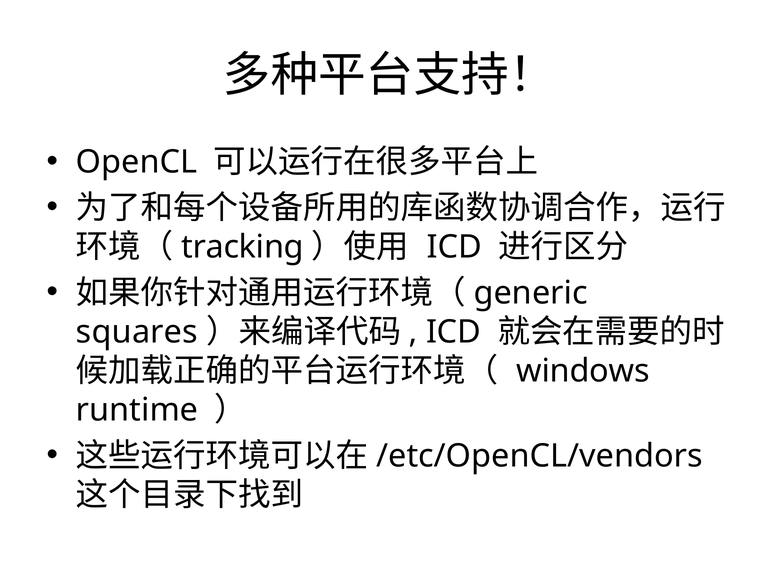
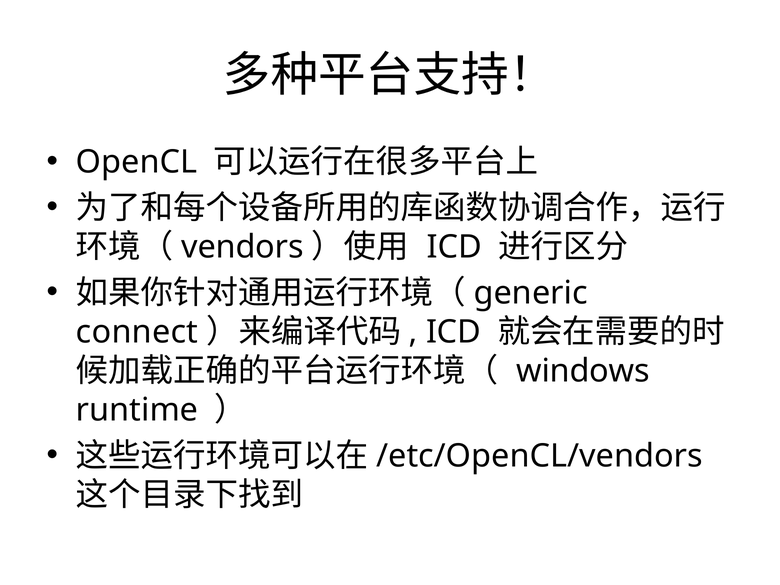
tracking: tracking -> vendors
squares: squares -> connect
